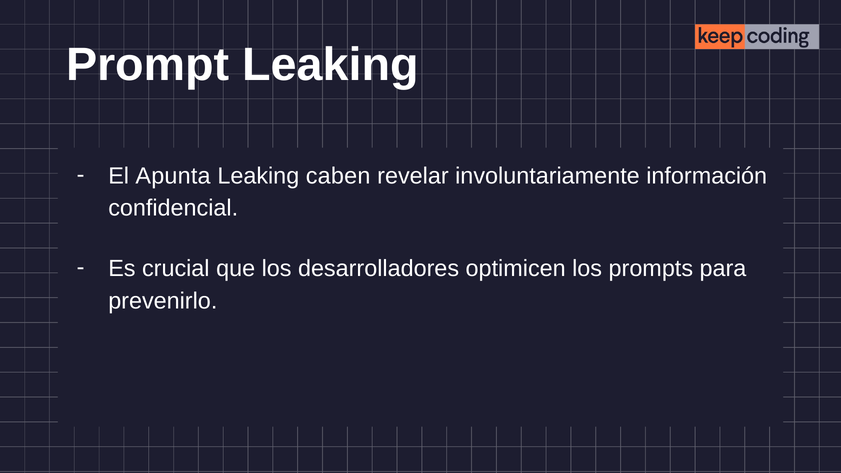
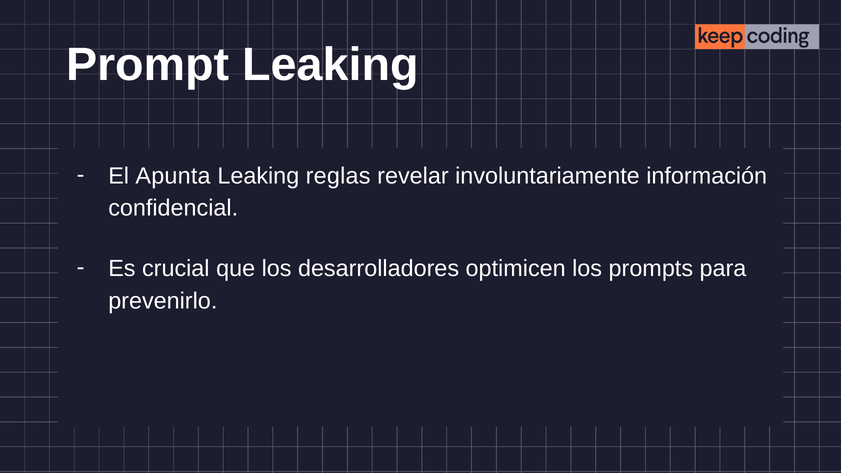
caben: caben -> reglas
